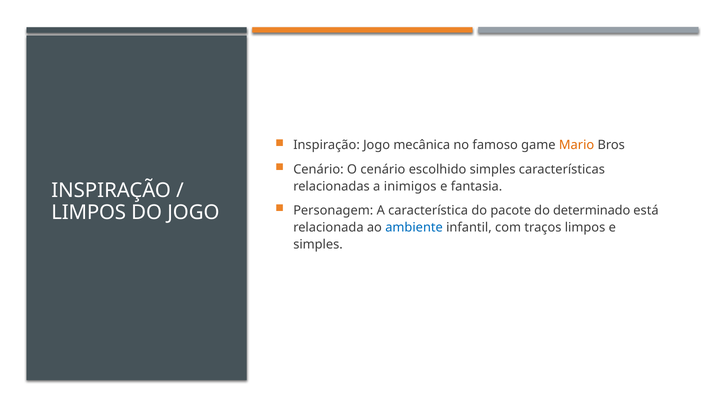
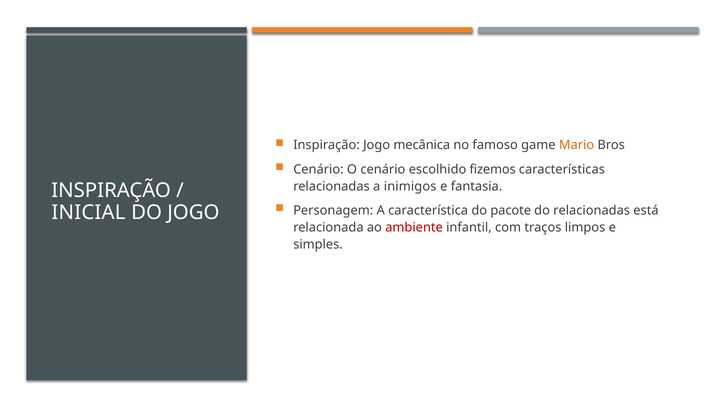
escolhido simples: simples -> fizemos
do determinado: determinado -> relacionadas
LIMPOS at (89, 213): LIMPOS -> INICIAL
ambiente colour: blue -> red
